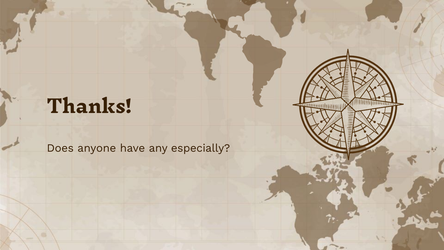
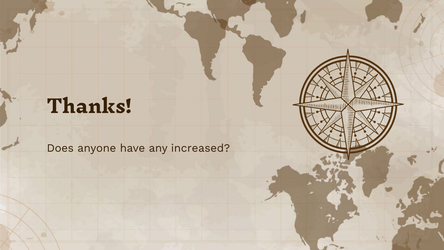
especially: especially -> increased
